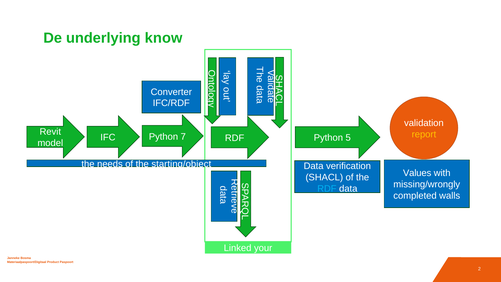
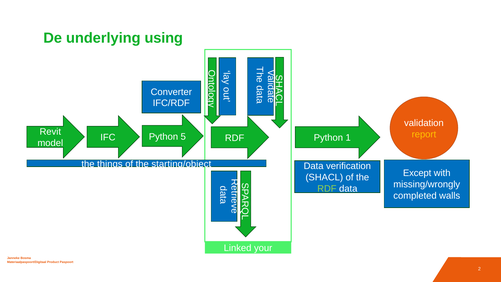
know: know -> using
7: 7 -> 5
5: 5 -> 1
needs: needs -> things
Values: Values -> Except
RDF at (327, 188) colour: light blue -> light green
